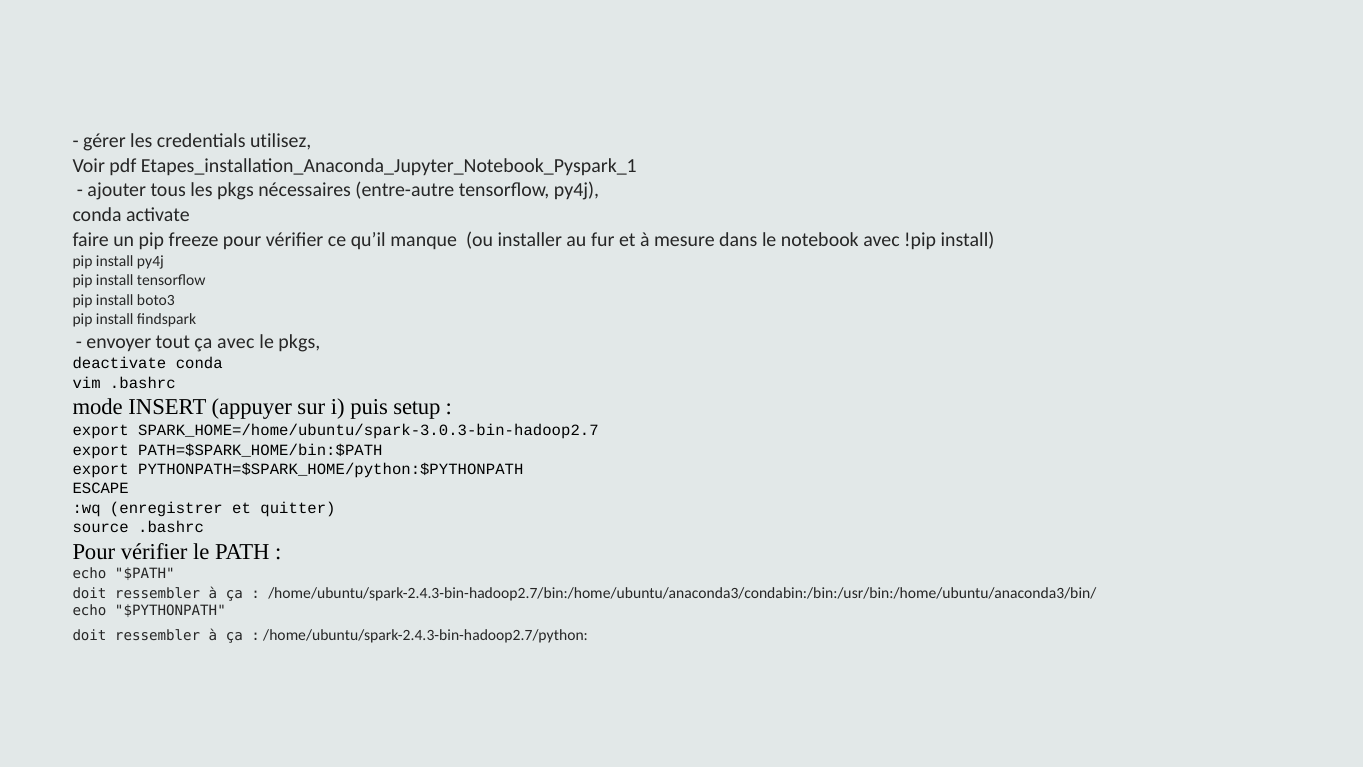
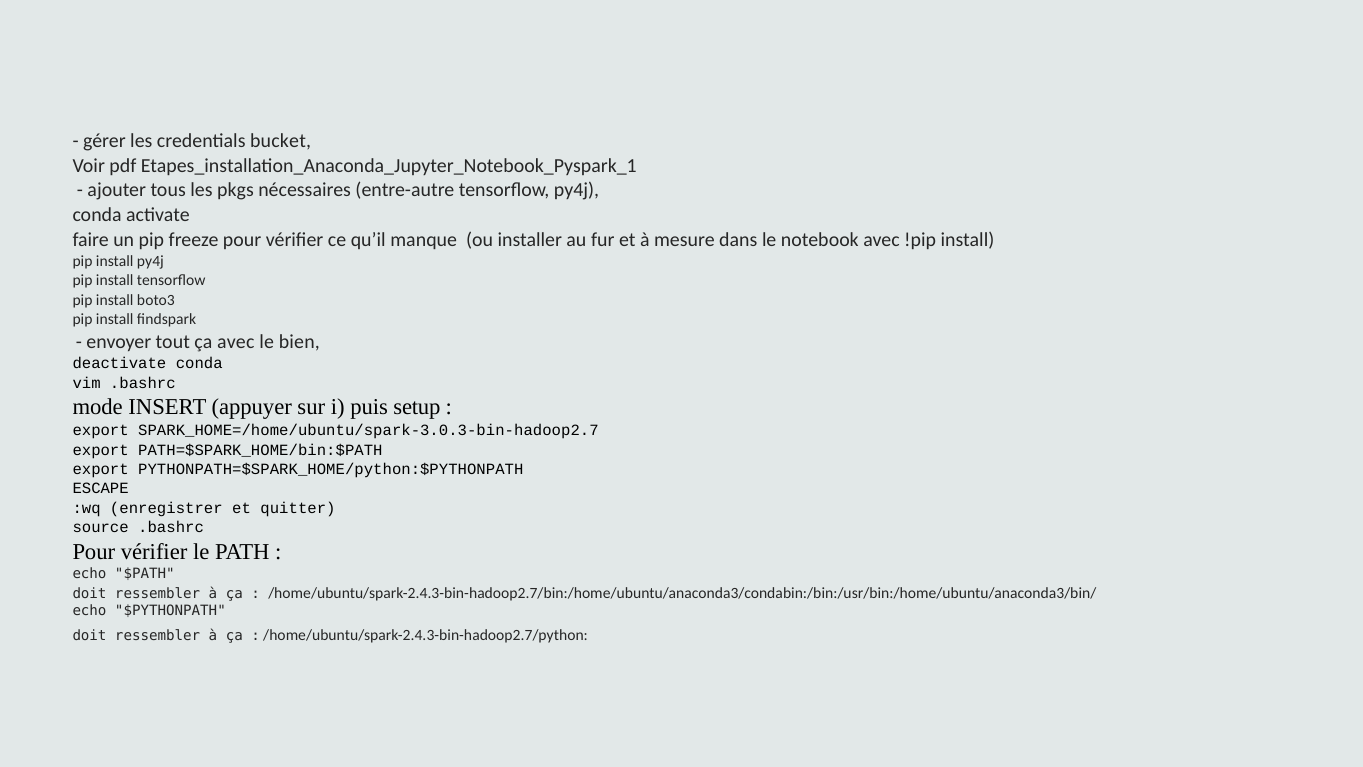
utilisez: utilisez -> bucket
le pkgs: pkgs -> bien
